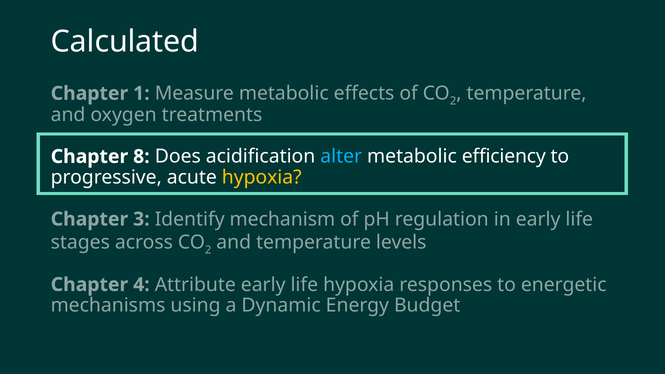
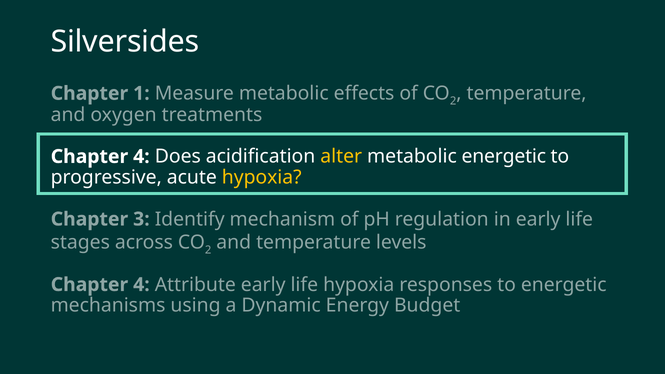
Calculated: Calculated -> Silversides
8 at (141, 157): 8 -> 4
alter colour: light blue -> yellow
metabolic efficiency: efficiency -> energetic
